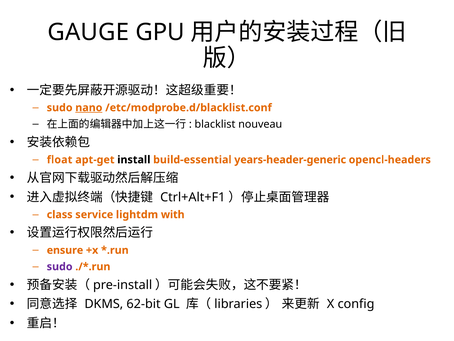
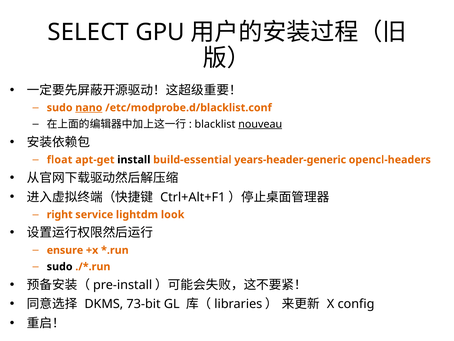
GAUGE: GAUGE -> SELECT
nouveau underline: none -> present
class: class -> right
with: with -> look
sudo at (60, 266) colour: purple -> black
62-bit: 62-bit -> 73-bit
